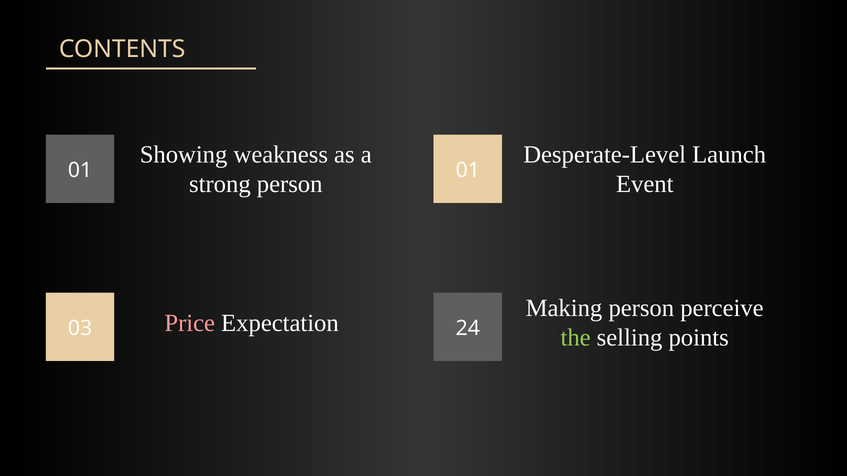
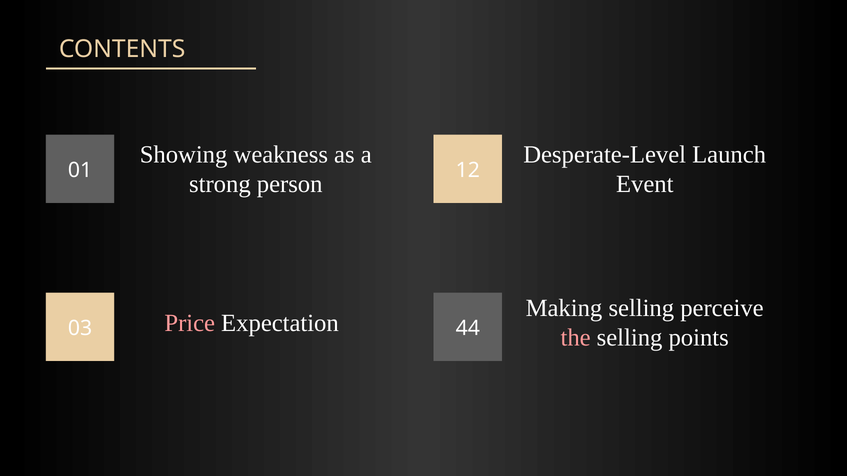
person 01: 01 -> 12
Making person: person -> selling
24: 24 -> 44
the colour: light green -> pink
